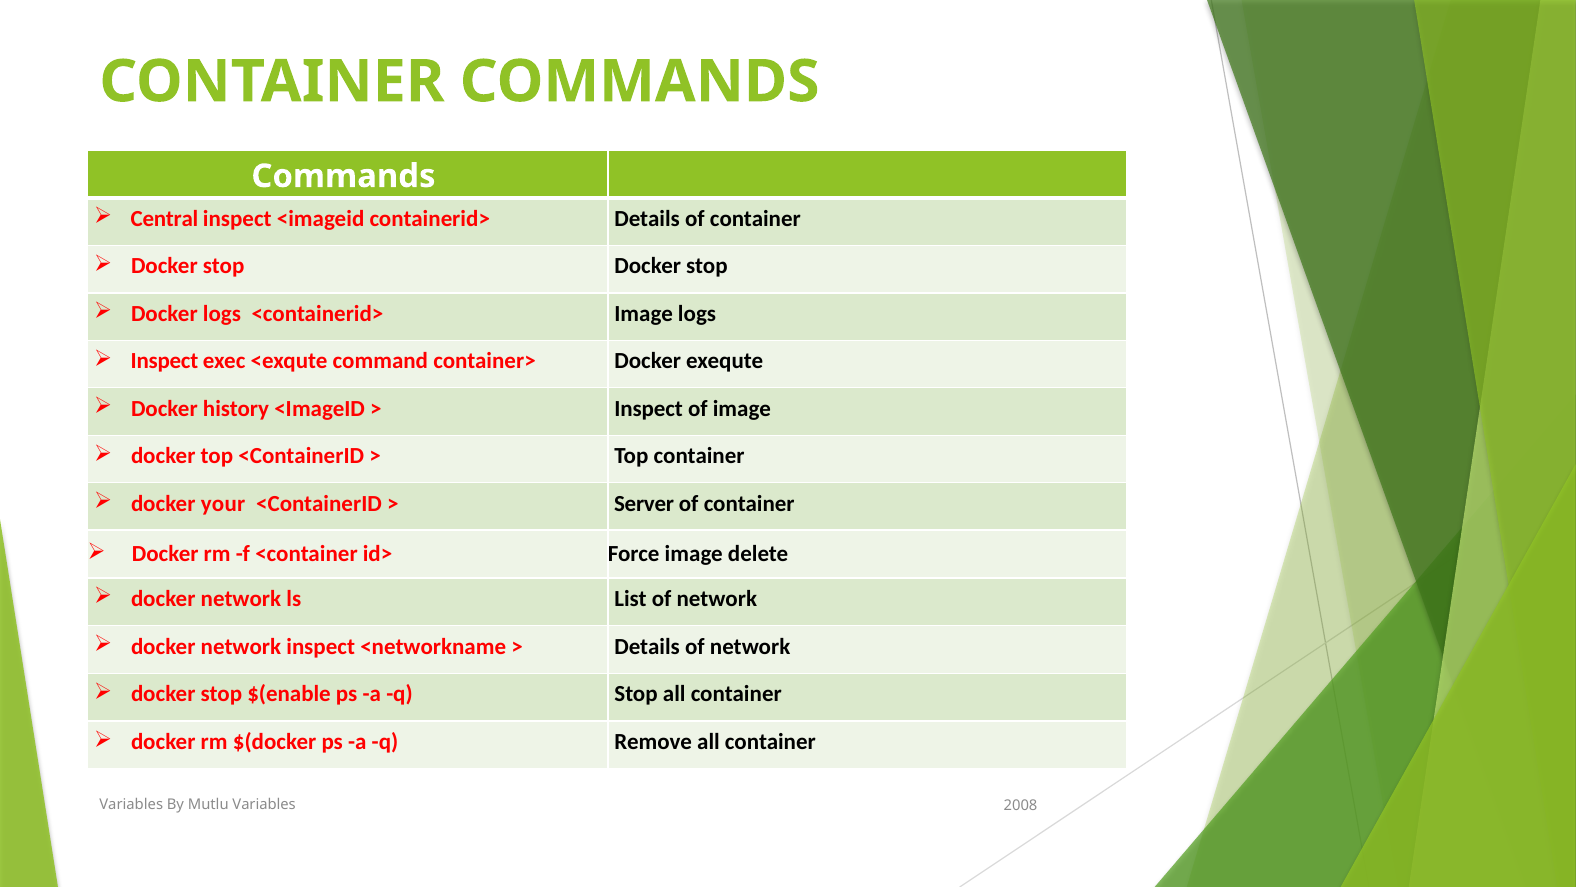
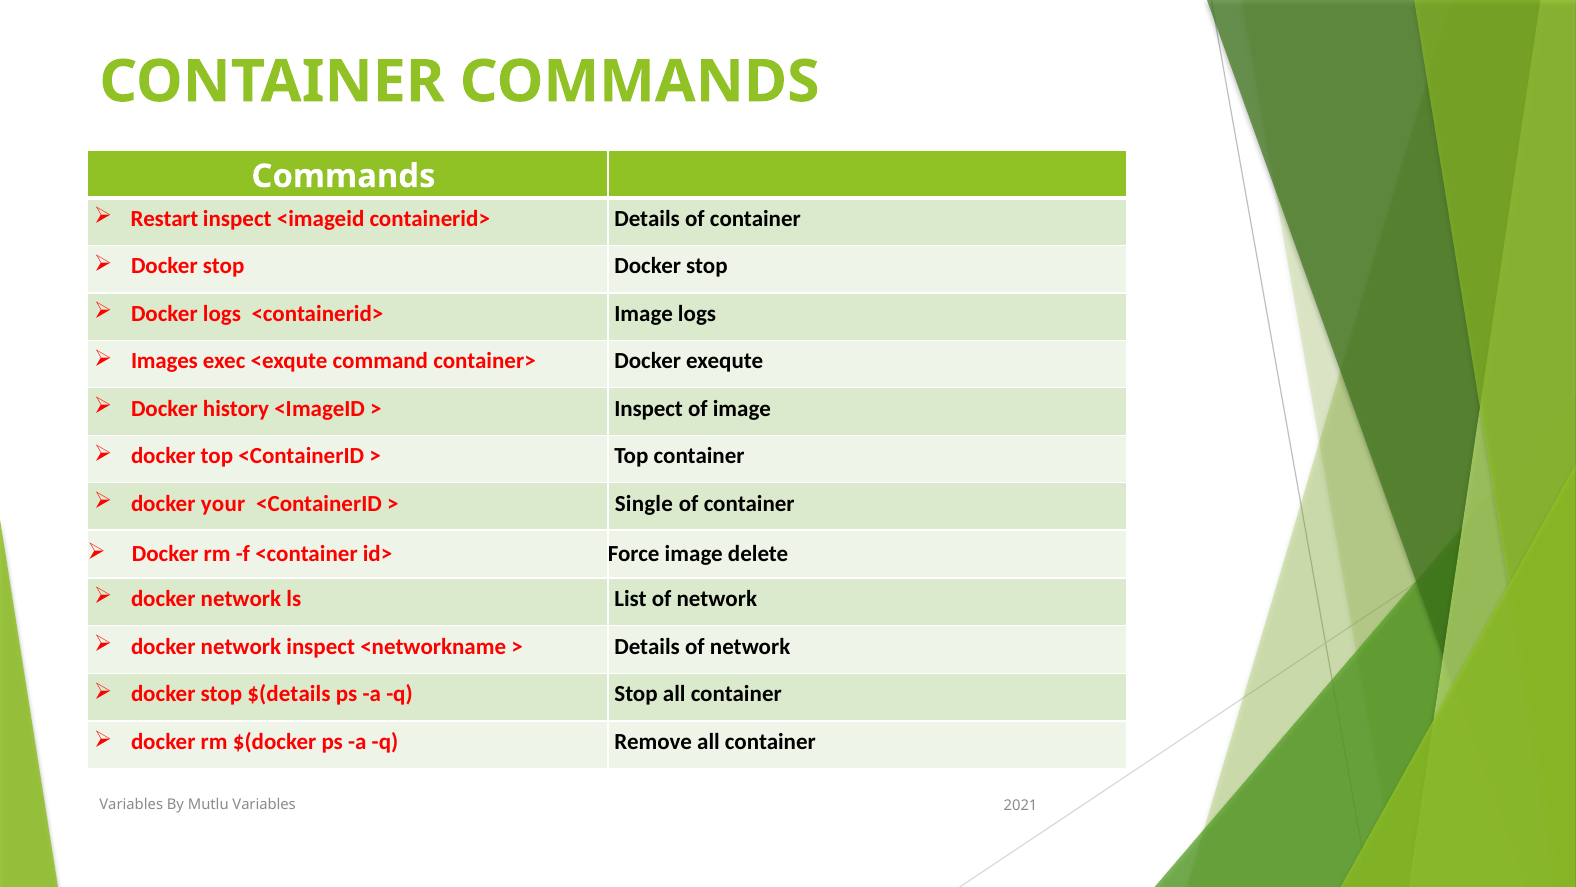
Central: Central -> Restart
Inspect at (164, 361): Inspect -> Images
Server: Server -> Single
$(enable: $(enable -> $(details
2008: 2008 -> 2021
